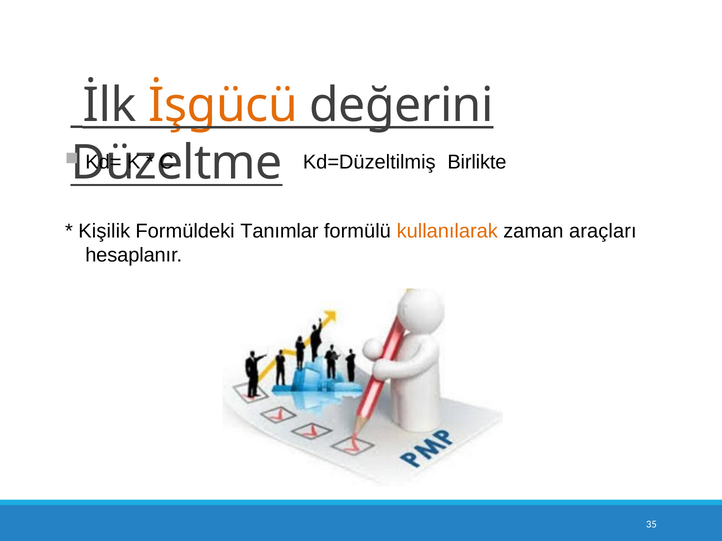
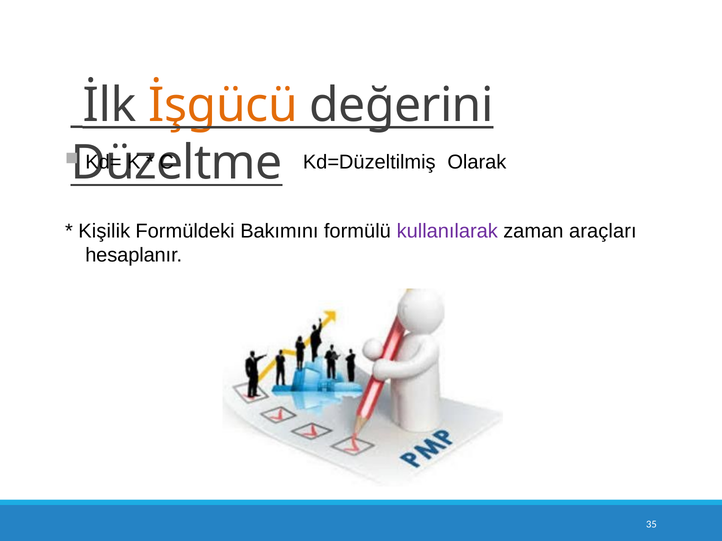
Birlikte: Birlikte -> Olarak
Tanımlar: Tanımlar -> Bakımını
kullanılarak colour: orange -> purple
